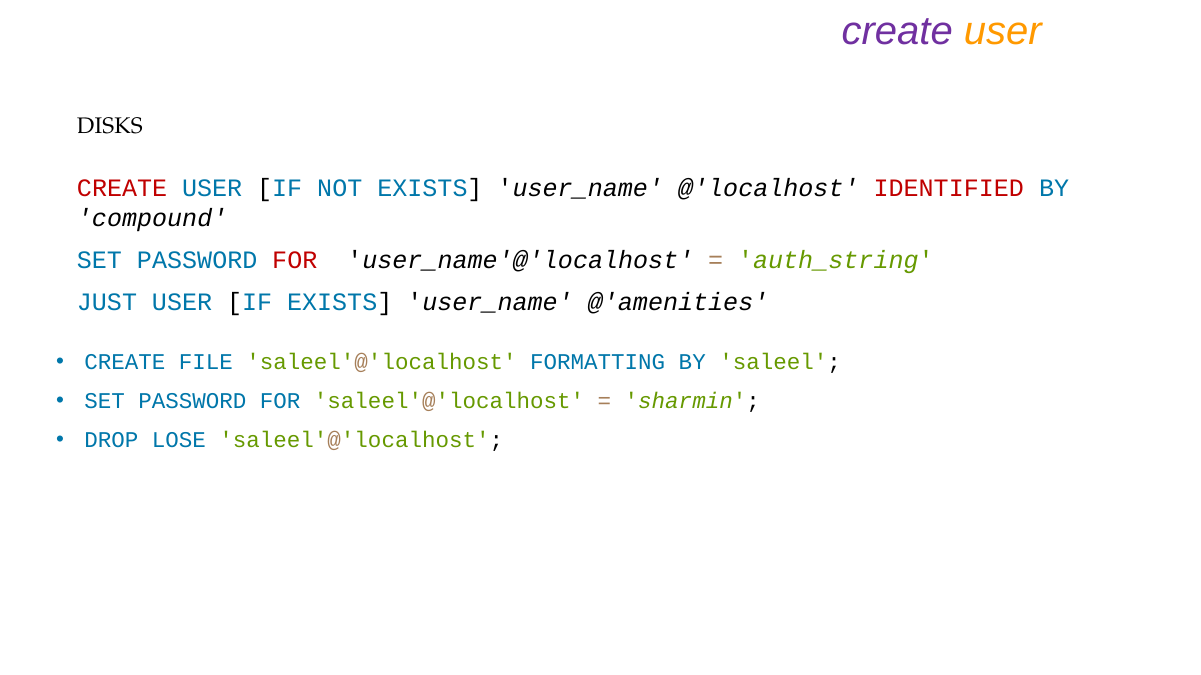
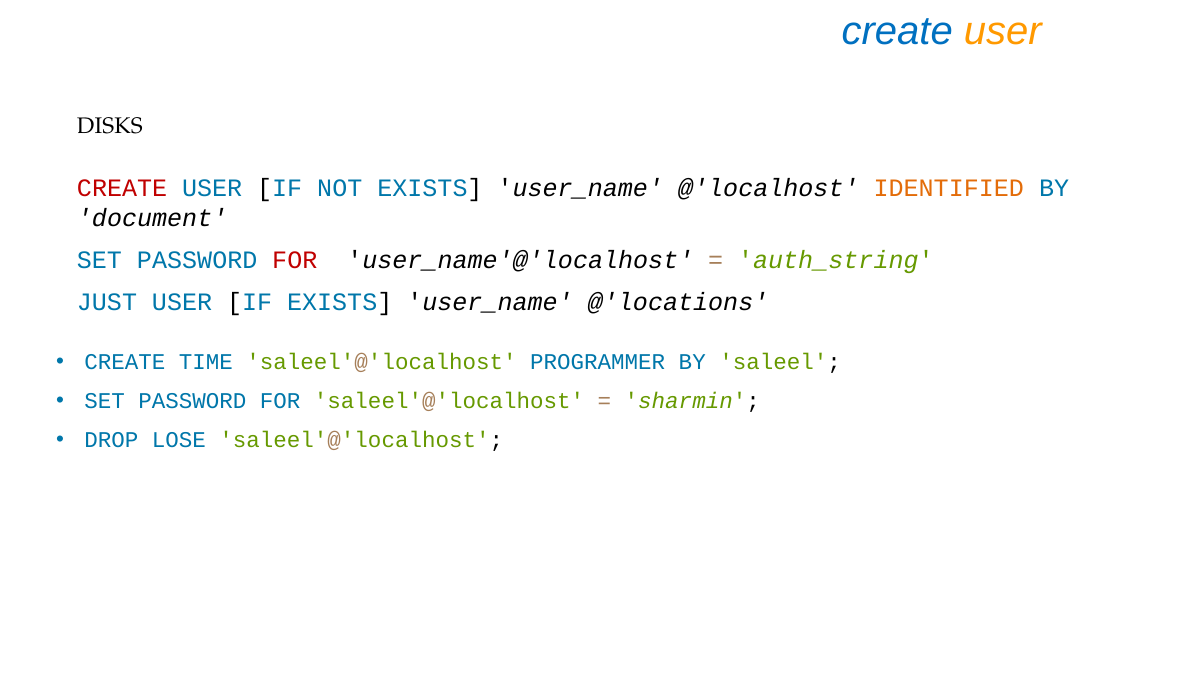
create at (897, 31) colour: purple -> blue
IDENTIFIED colour: red -> orange
compound: compound -> document
@'amenities: @'amenities -> @'locations
FILE: FILE -> TIME
FORMATTING: FORMATTING -> PROGRAMMER
